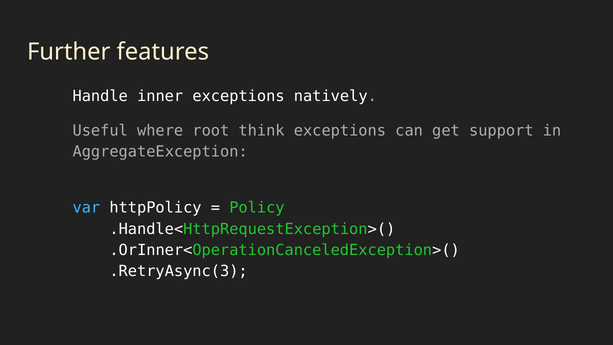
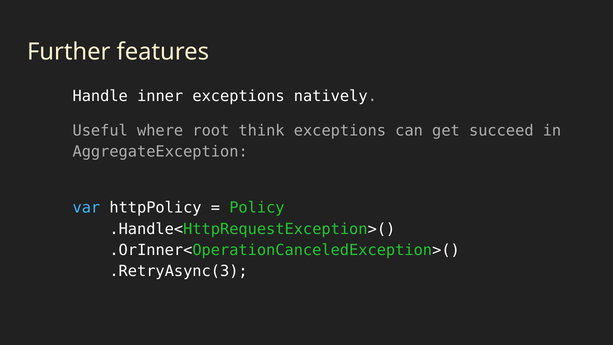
support: support -> succeed
